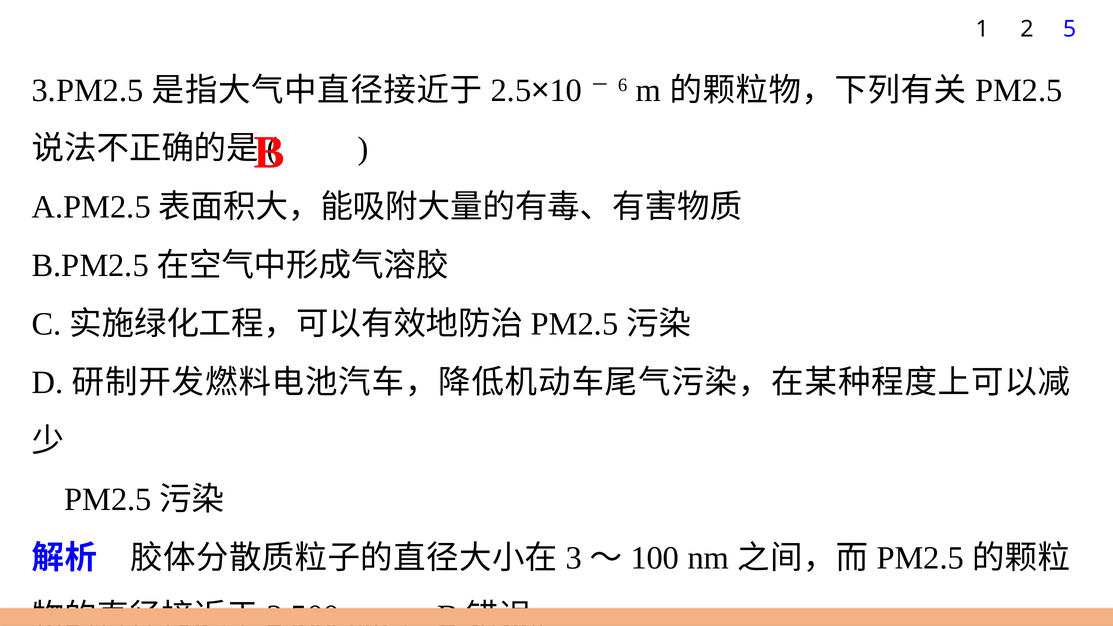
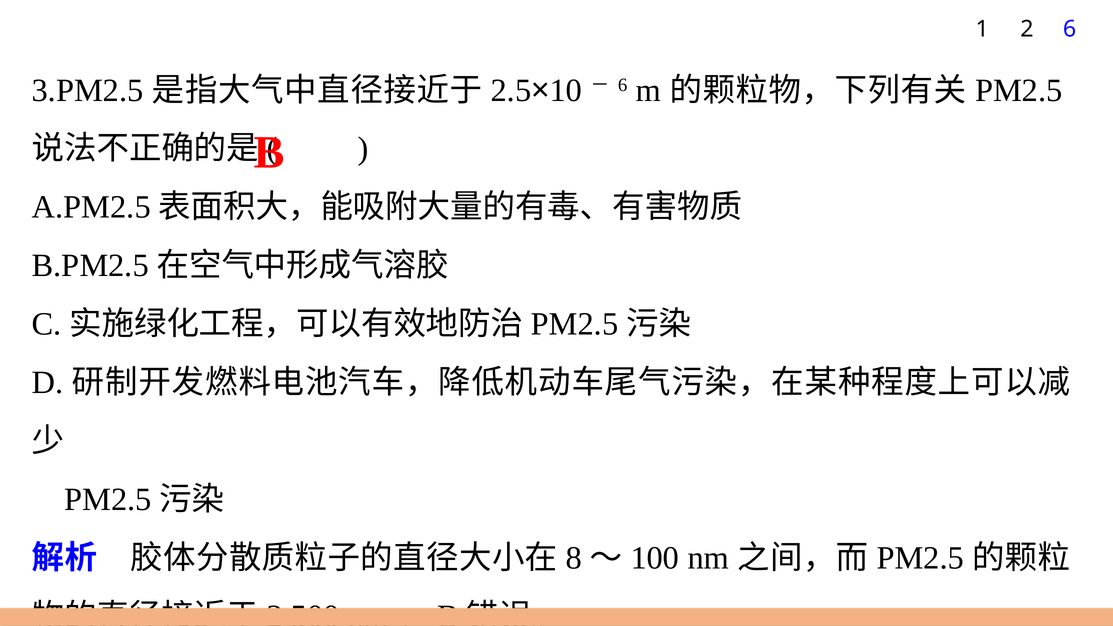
2 5: 5 -> 6
3: 3 -> 8
